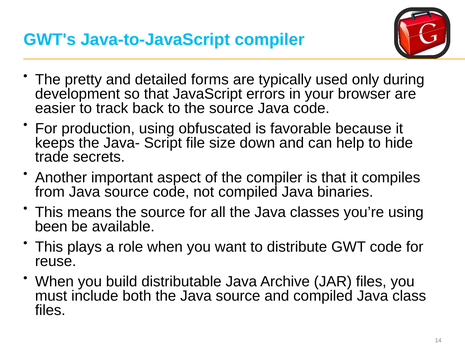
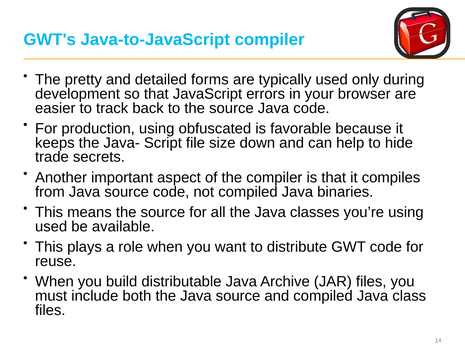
been at (51, 226): been -> used
